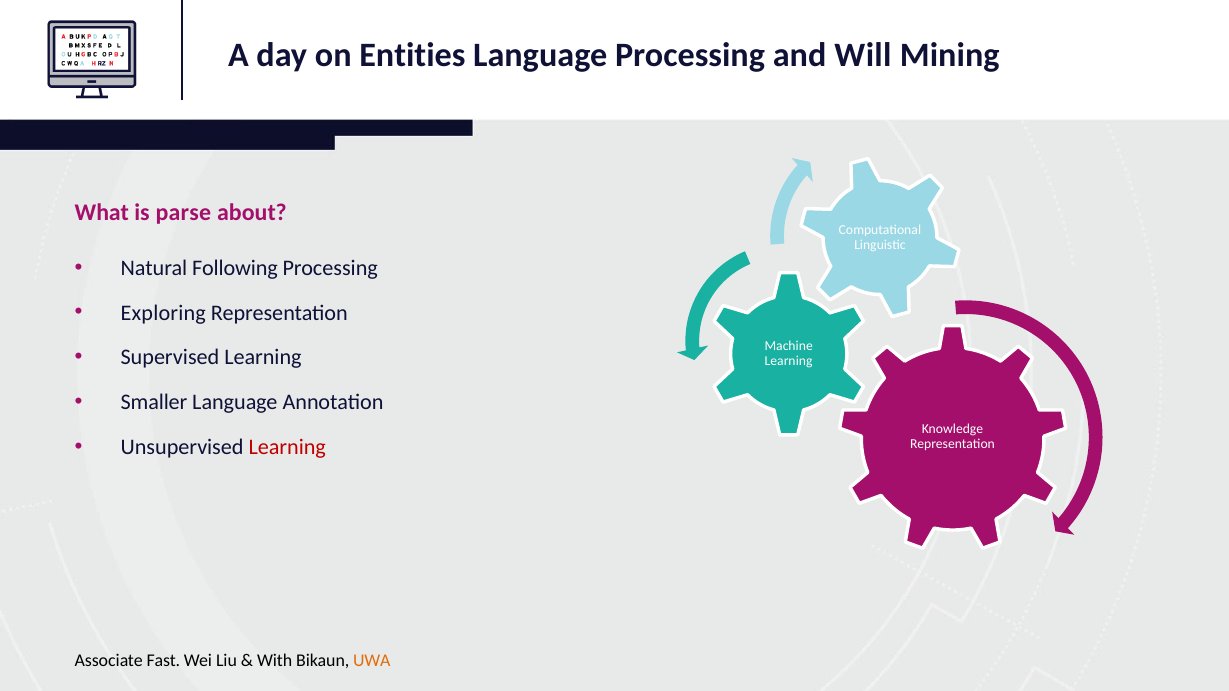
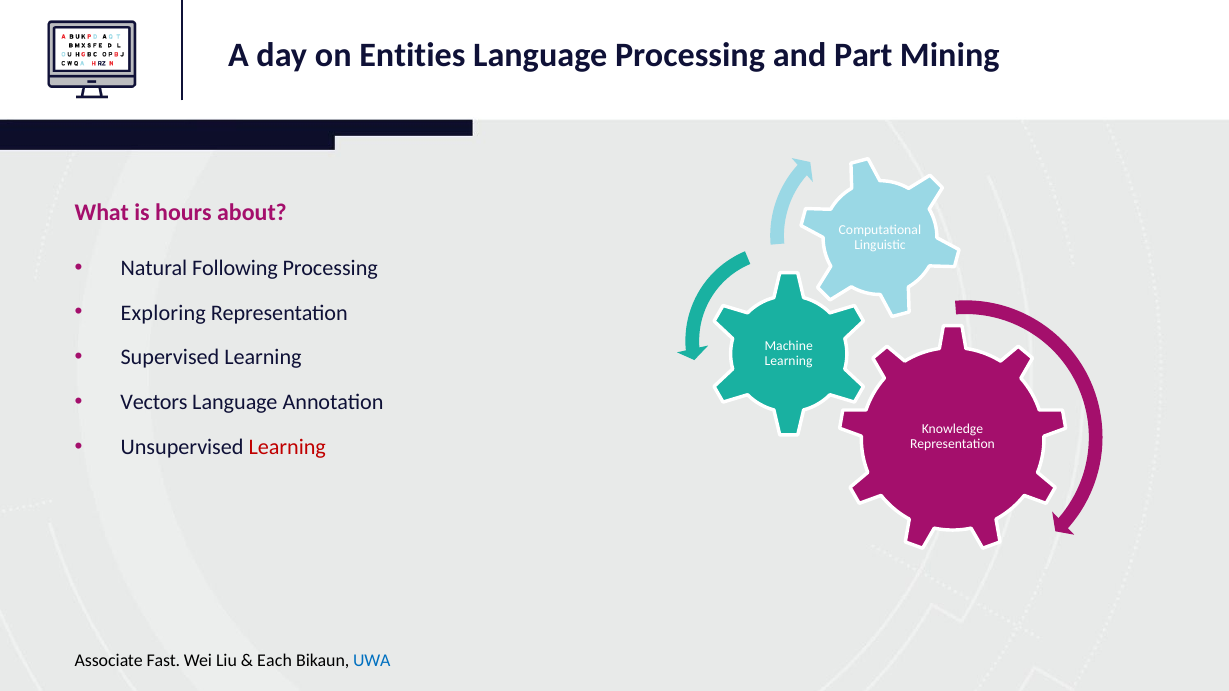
Will: Will -> Part
parse: parse -> hours
Smaller: Smaller -> Vectors
With: With -> Each
UWA colour: orange -> blue
